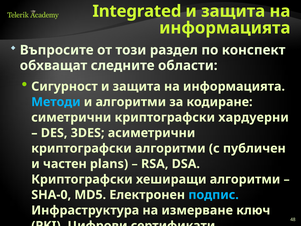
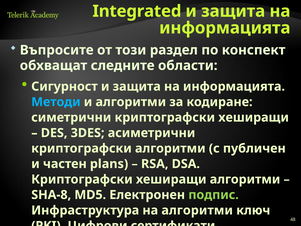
симетрични криптографски хардуерни: хардуерни -> хеширащи
SHA-0: SHA-0 -> SHA-8
подпис colour: light blue -> light green
на измерване: измерване -> алгоритми
